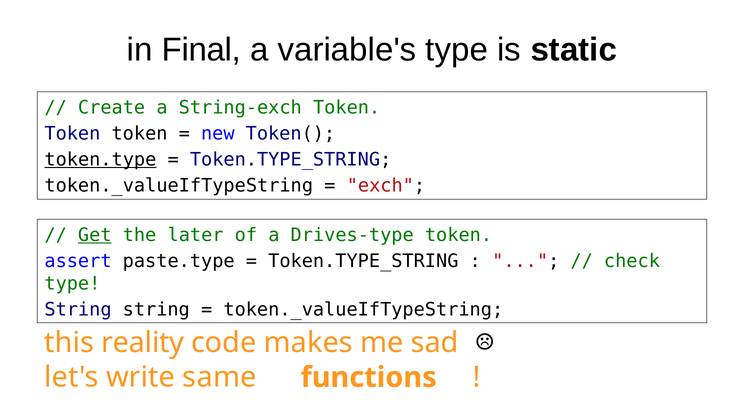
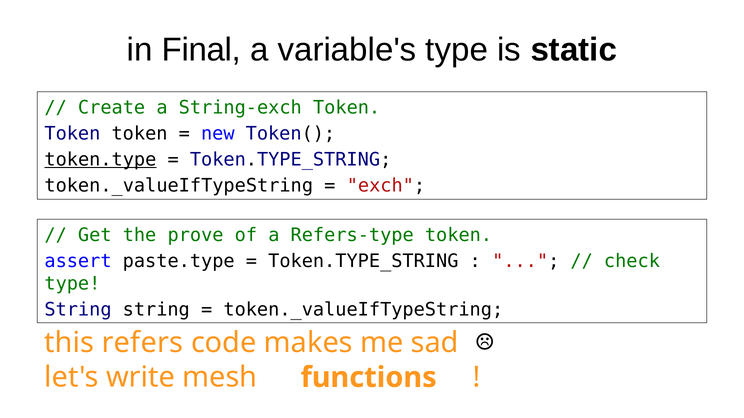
Get underline: present -> none
later: later -> prove
Drives-type: Drives-type -> Refers-type
reality: reality -> refers
same: same -> mesh
